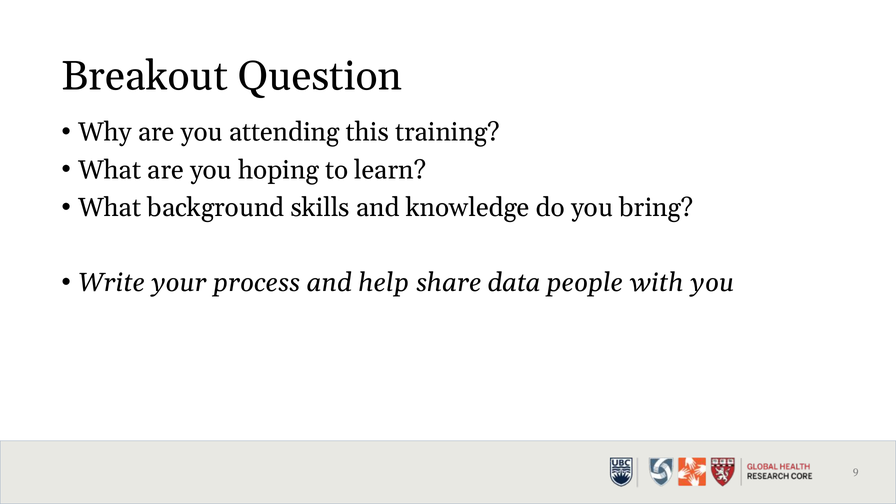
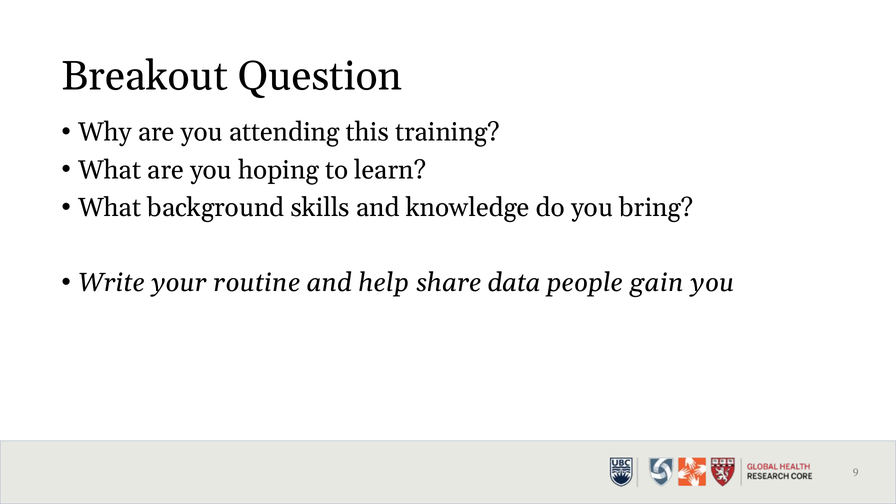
process: process -> routine
with: with -> gain
